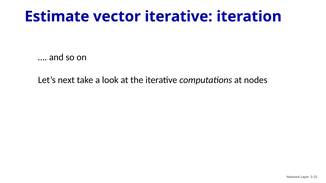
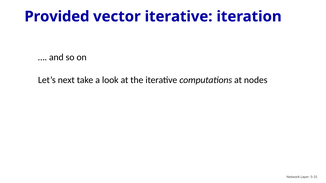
Estimate: Estimate -> Provided
